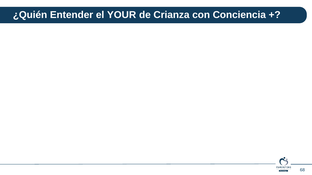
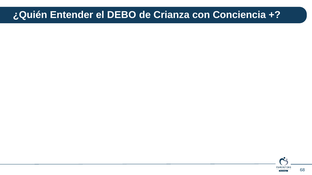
YOUR: YOUR -> DEBO
